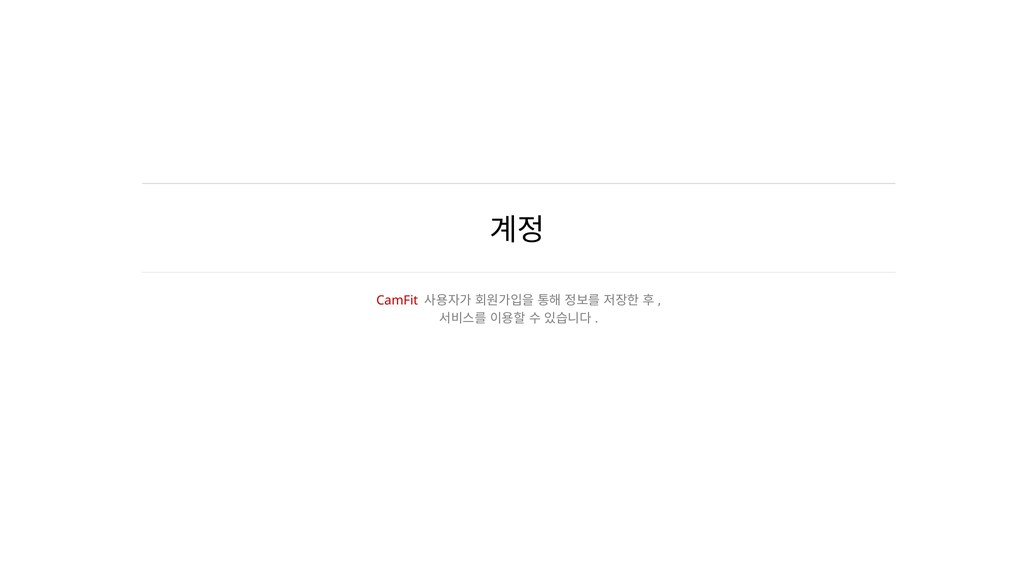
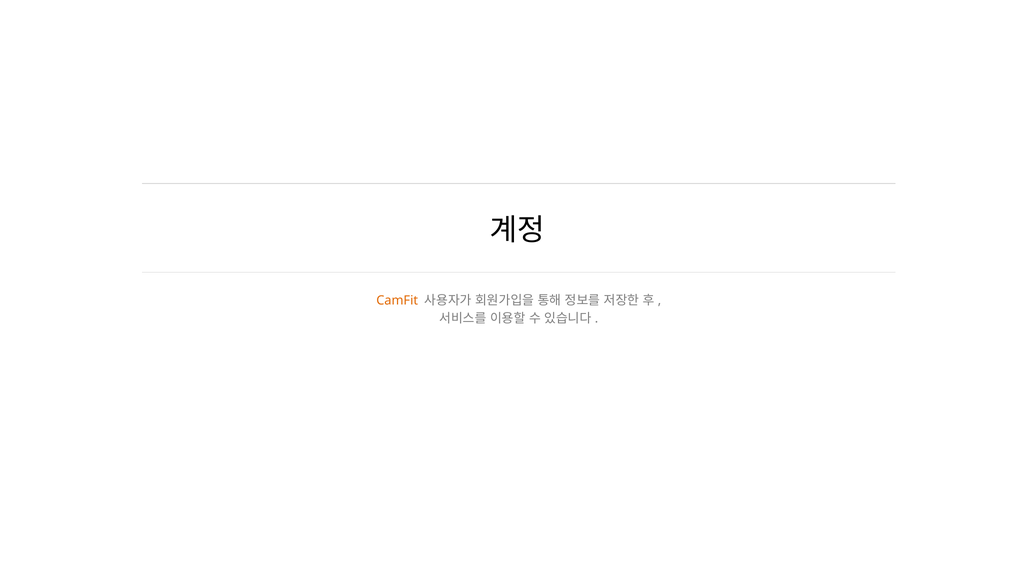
CamFit colour: red -> orange
